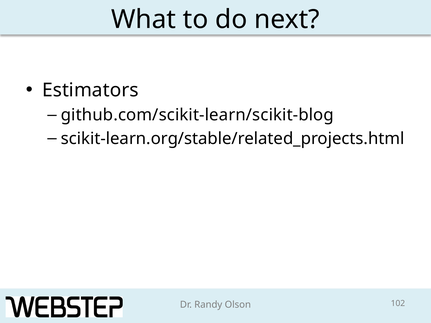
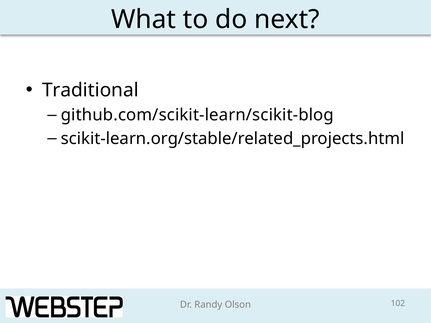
Estimators: Estimators -> Traditional
